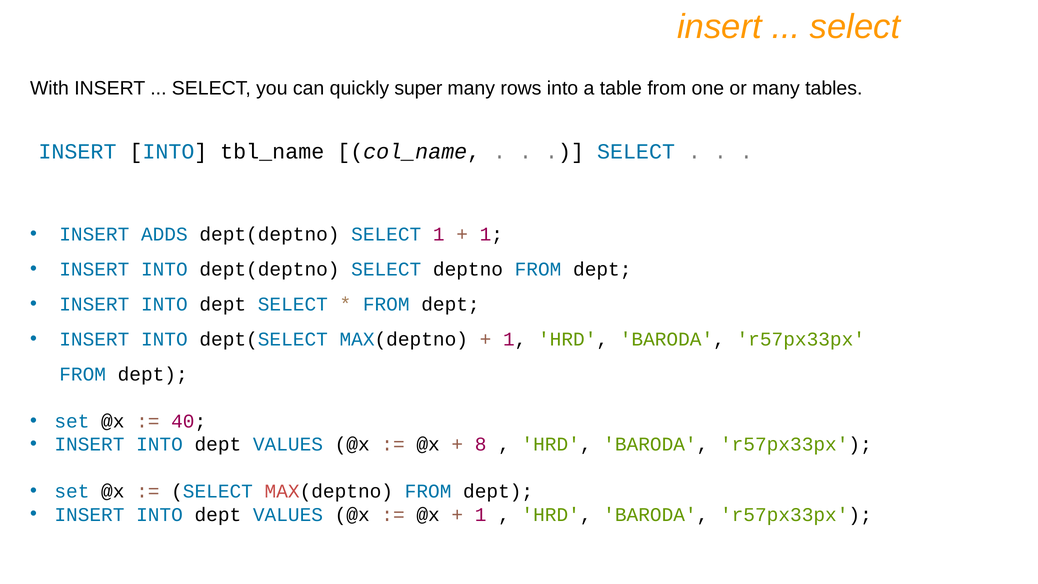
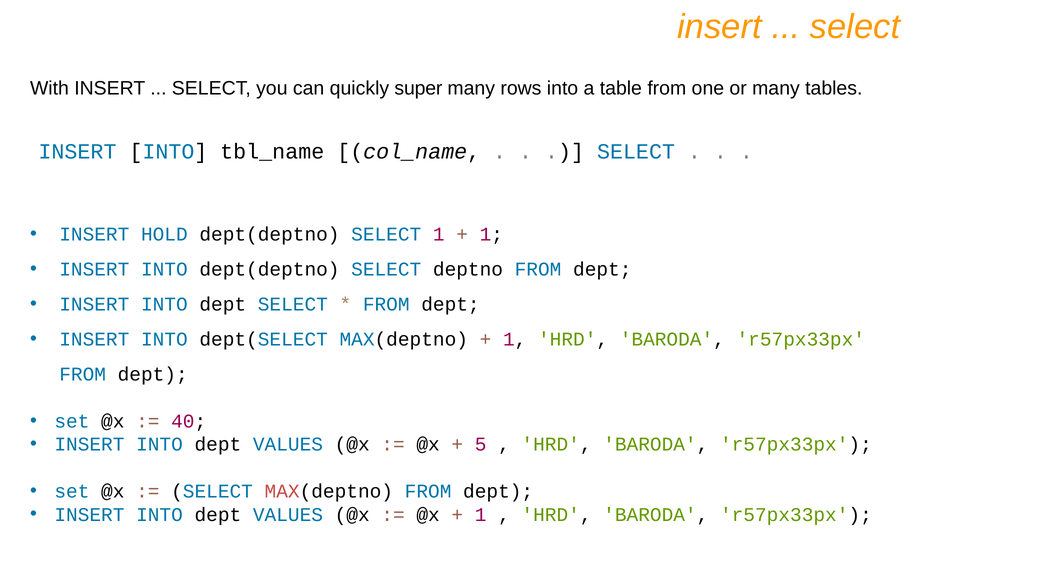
ADDS: ADDS -> HOLD
8: 8 -> 5
